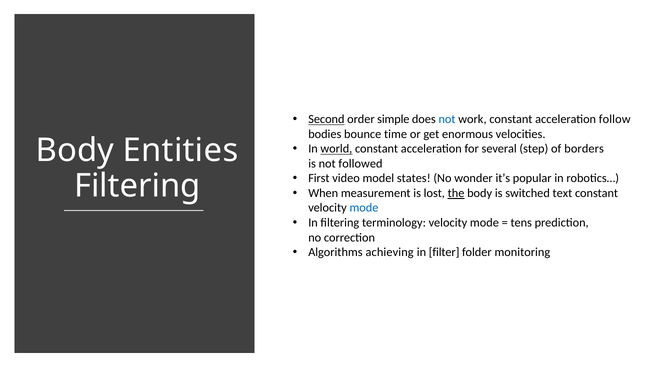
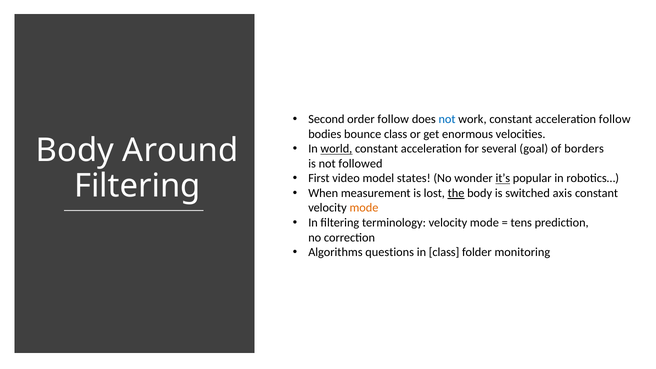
Second underline: present -> none
order simple: simple -> follow
bounce time: time -> class
Entities: Entities -> Around
step: step -> goal
it’s underline: none -> present
text: text -> axis
mode at (364, 208) colour: blue -> orange
achieving: achieving -> questions
in filter: filter -> class
